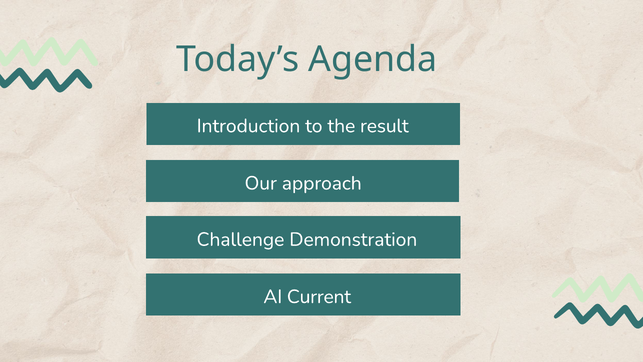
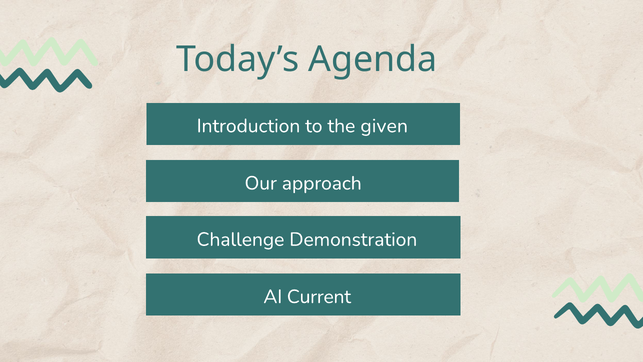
result: result -> given
